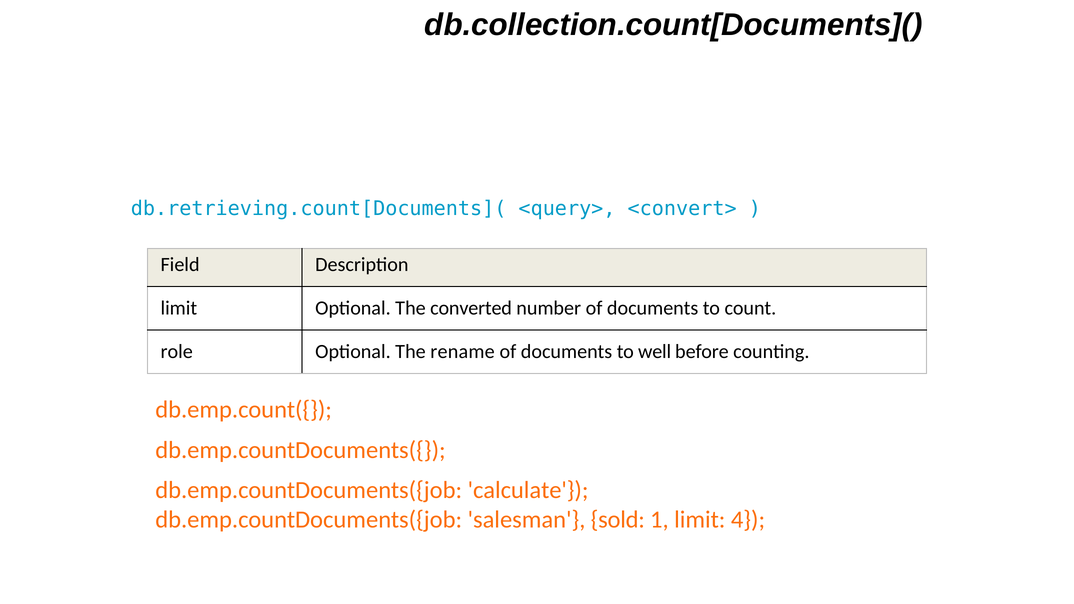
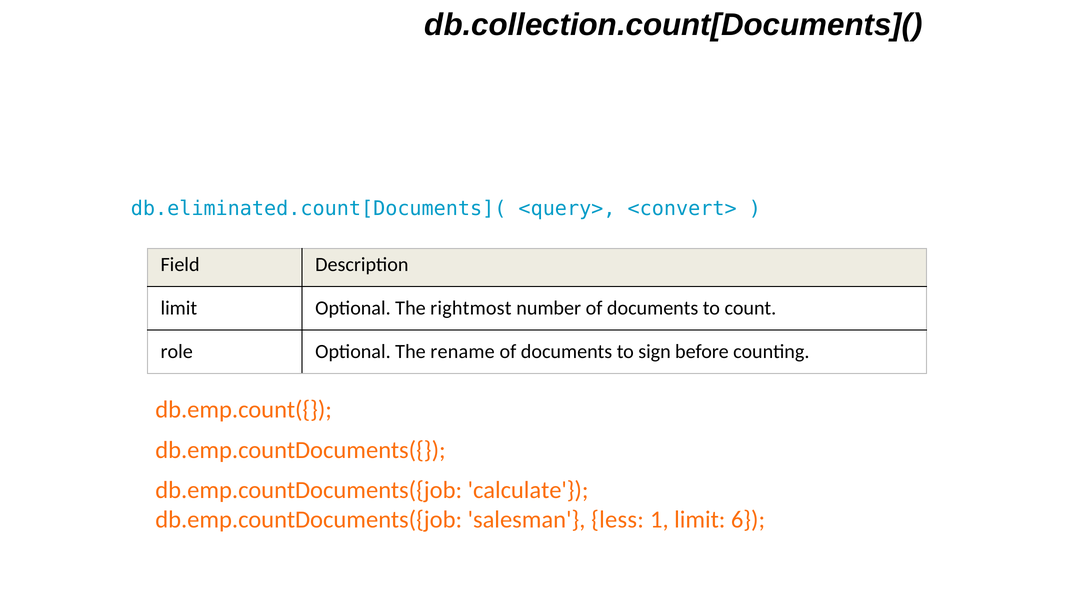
db.retrieving.count[Documents](: db.retrieving.count[Documents]( -> db.eliminated.count[Documents](
converted: converted -> rightmost
well: well -> sign
sold: sold -> less
4: 4 -> 6
